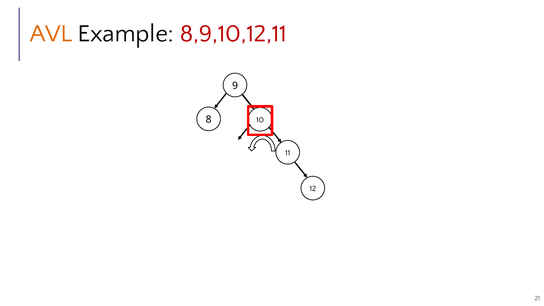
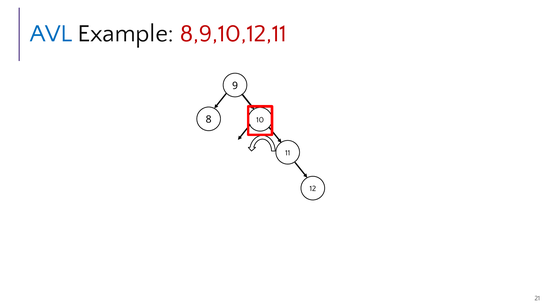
AVL colour: orange -> blue
